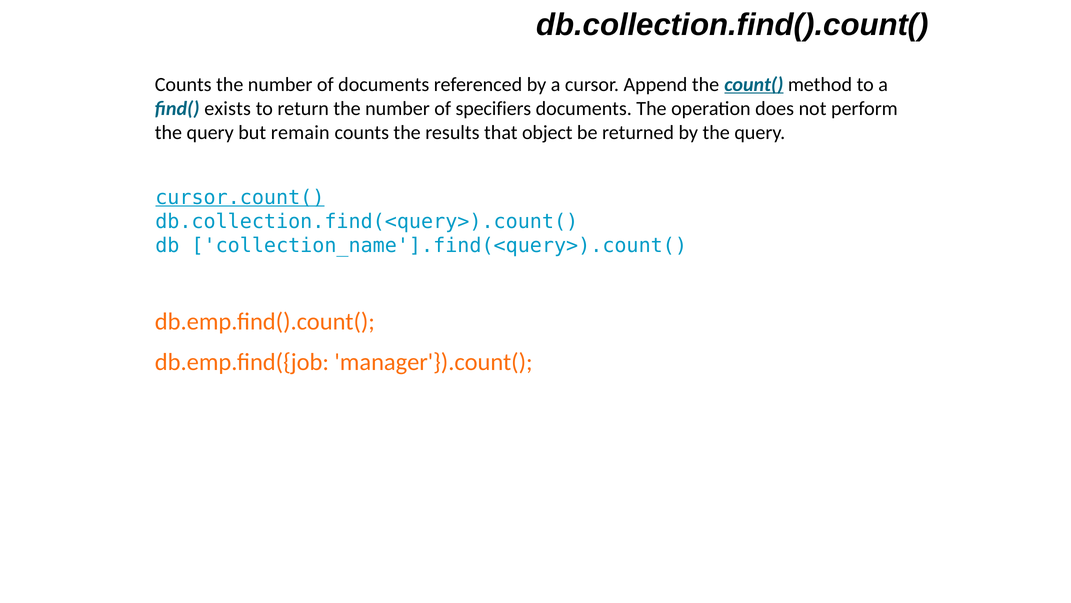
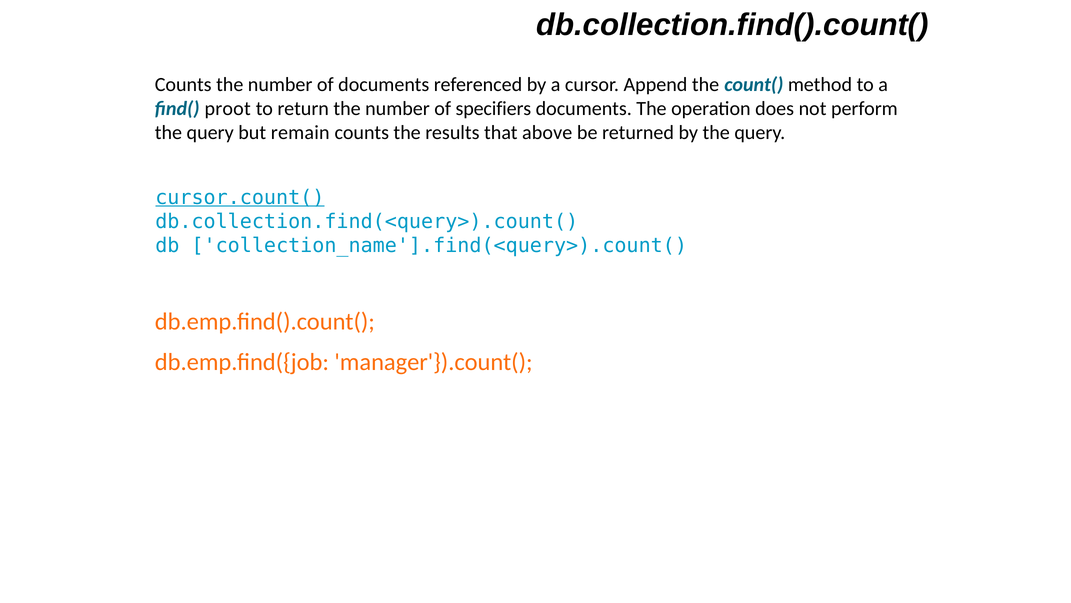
count( underline: present -> none
exists: exists -> proot
object: object -> above
